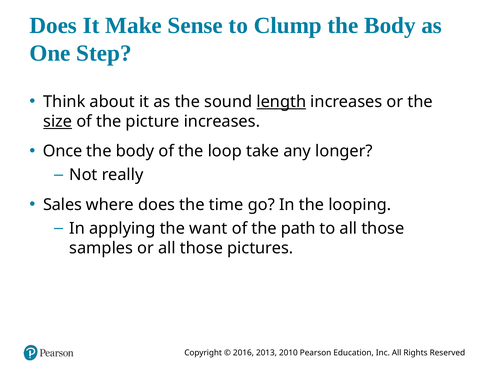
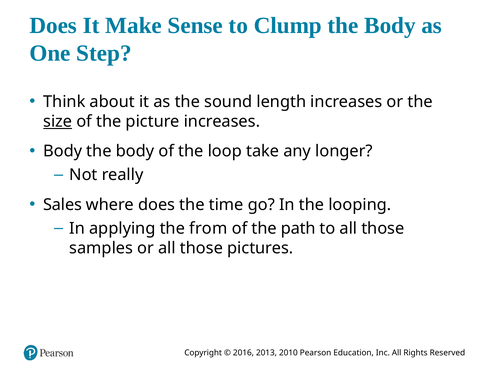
length underline: present -> none
Once at (63, 151): Once -> Body
want: want -> from
